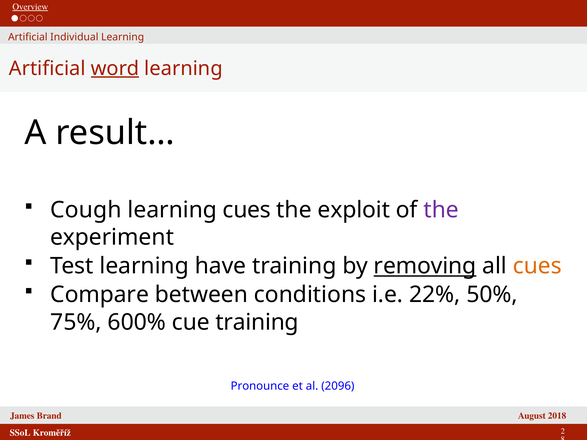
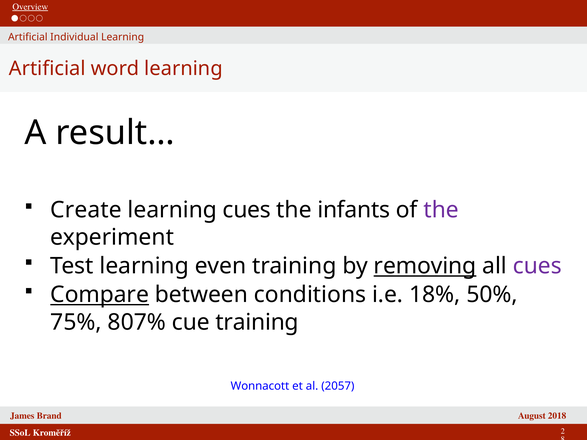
word underline: present -> none
Cough: Cough -> Create
exploit: exploit -> infants
have: have -> even
cues at (537, 266) colour: orange -> purple
Compare underline: none -> present
22%: 22% -> 18%
600%: 600% -> 807%
Pronounce: Pronounce -> Wonnacott
2096: 2096 -> 2057
